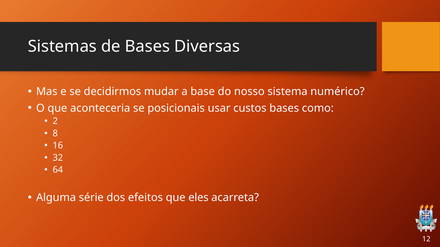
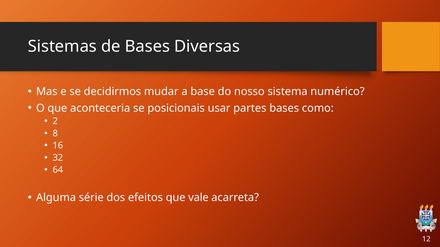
custos: custos -> partes
eles: eles -> vale
